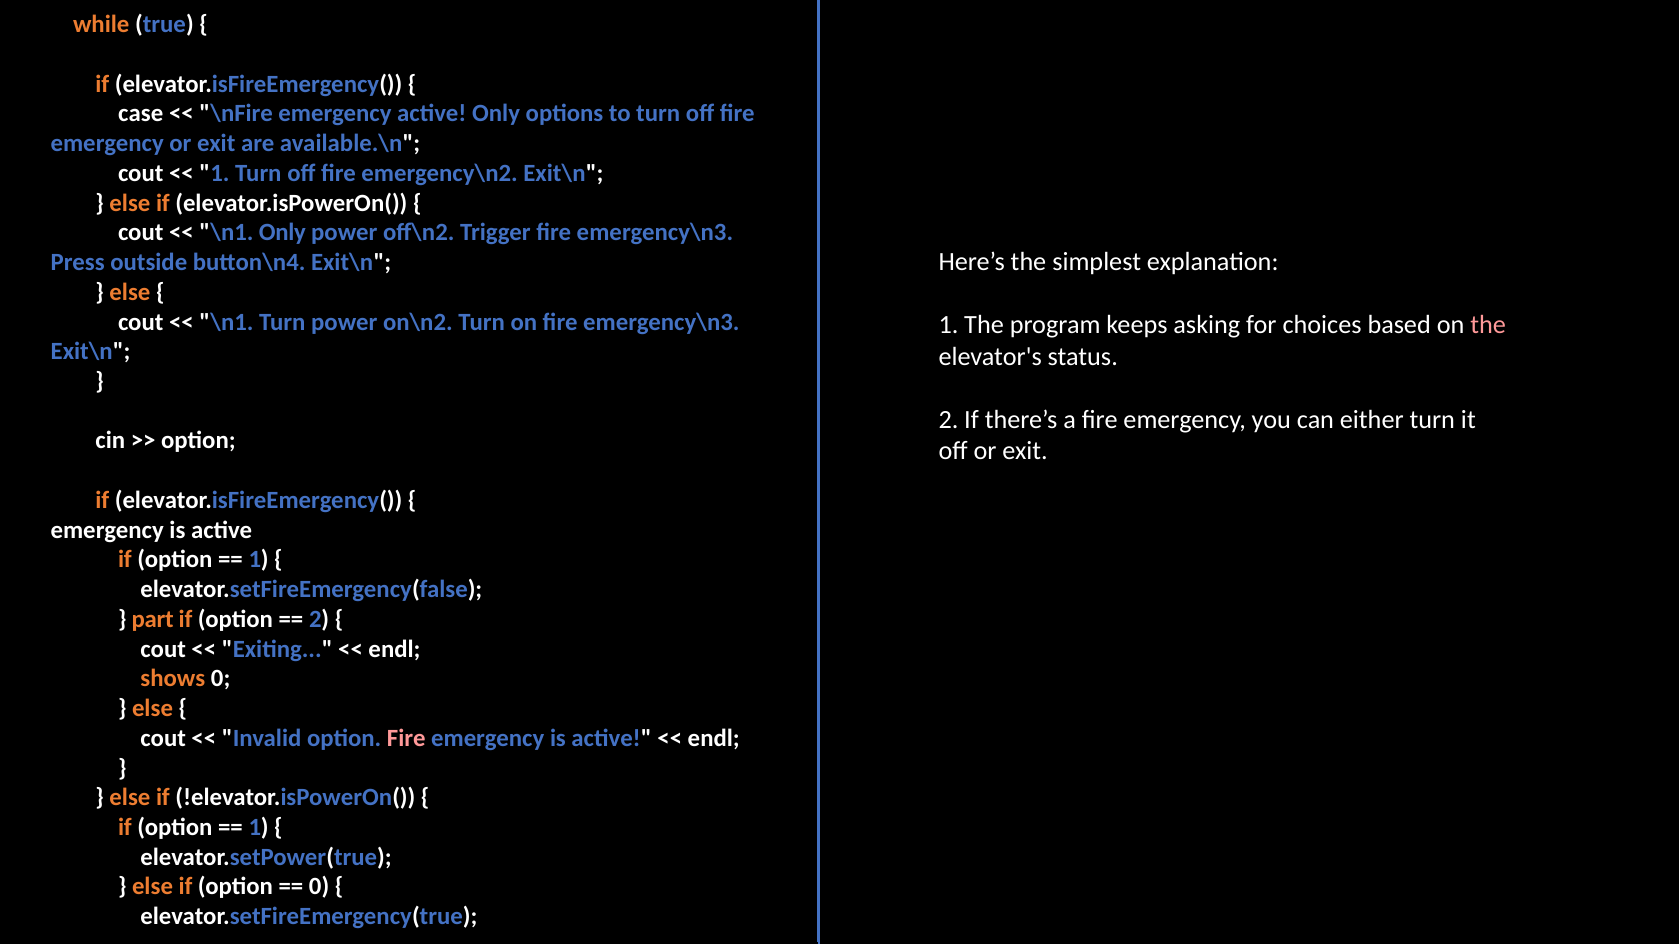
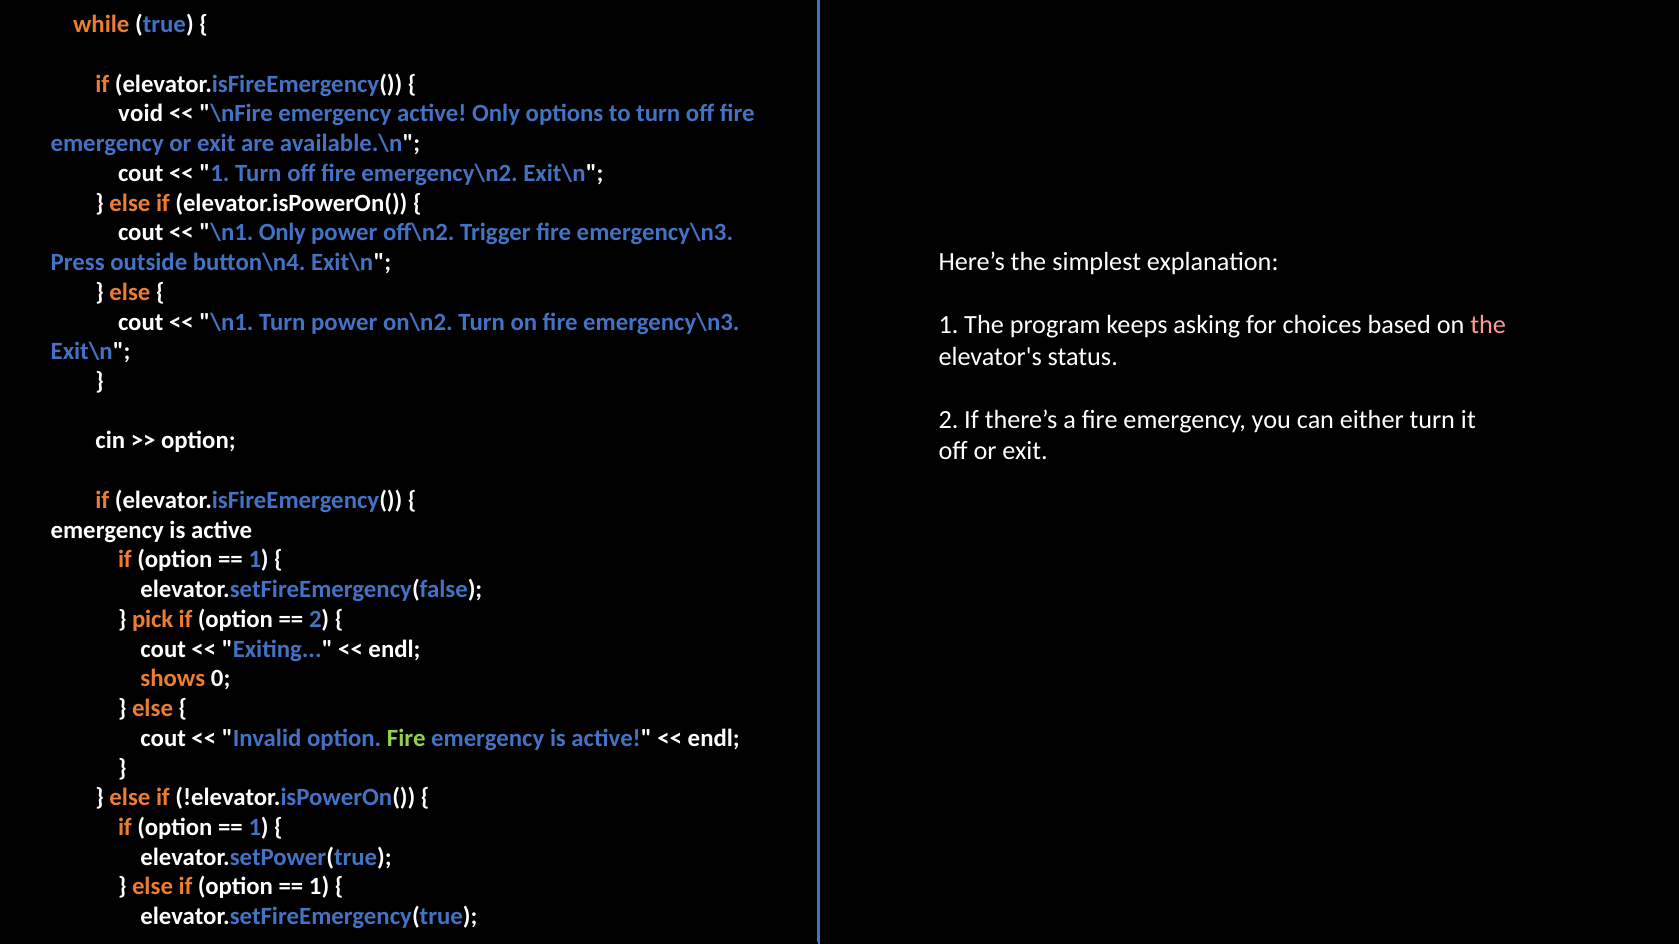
case: case -> void
part: part -> pick
Fire at (406, 738) colour: pink -> light green
0 at (319, 887): 0 -> 1
